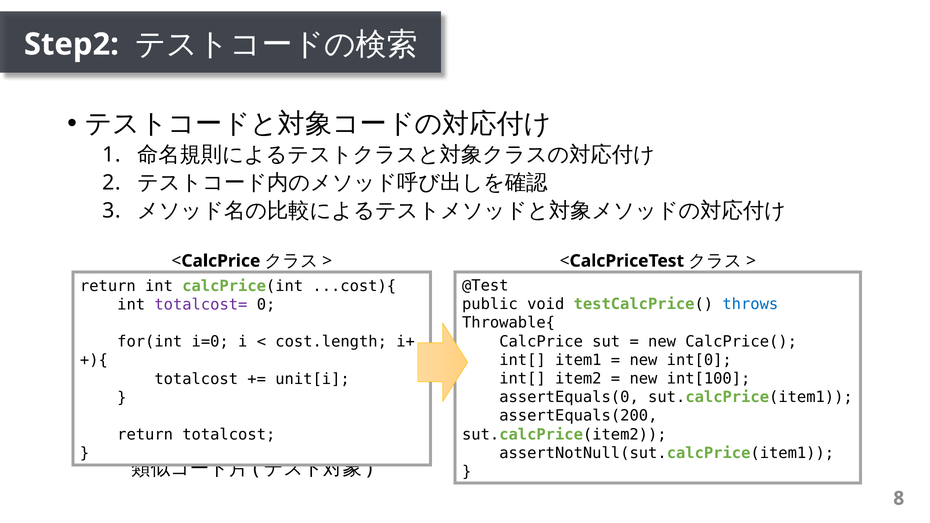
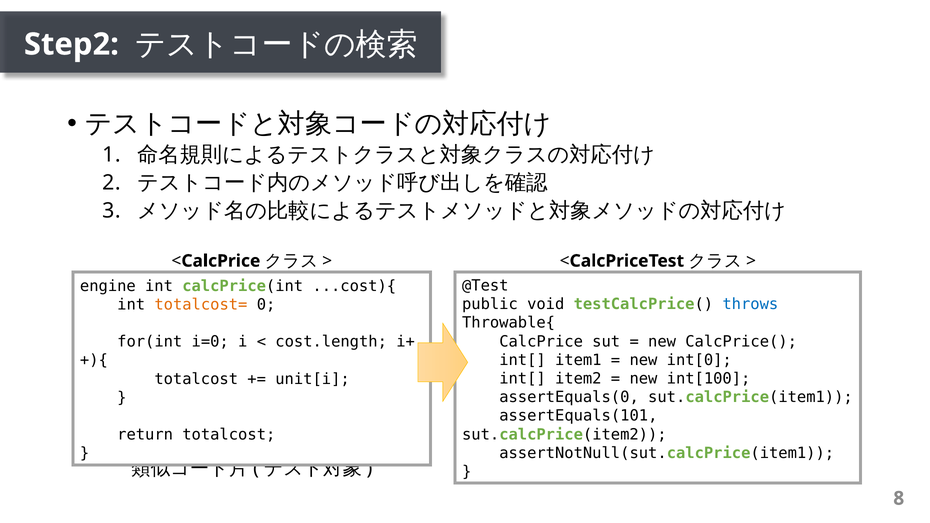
return at (108, 286): return -> engine
totalcost= colour: purple -> orange
assertEquals(200: assertEquals(200 -> assertEquals(101
